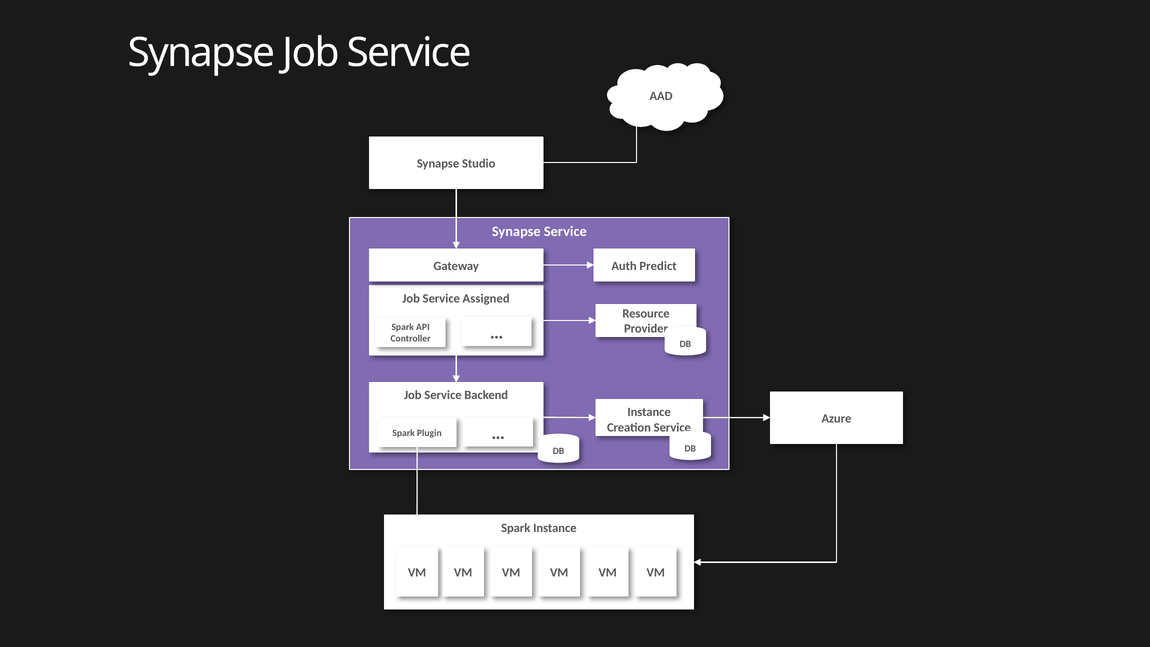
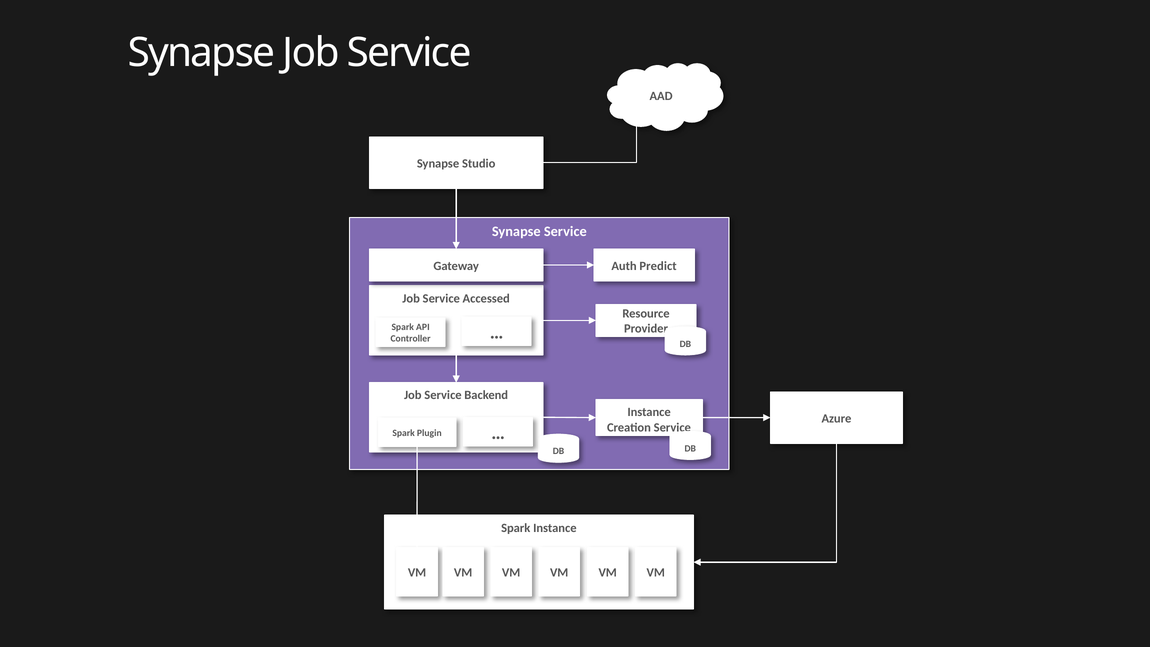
Assigned: Assigned -> Accessed
